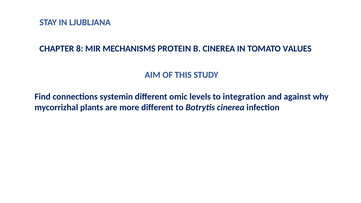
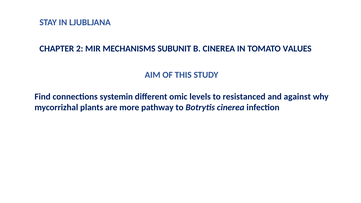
8: 8 -> 2
PROTEIN: PROTEIN -> SUBUNIT
integration: integration -> resistanced
more different: different -> pathway
